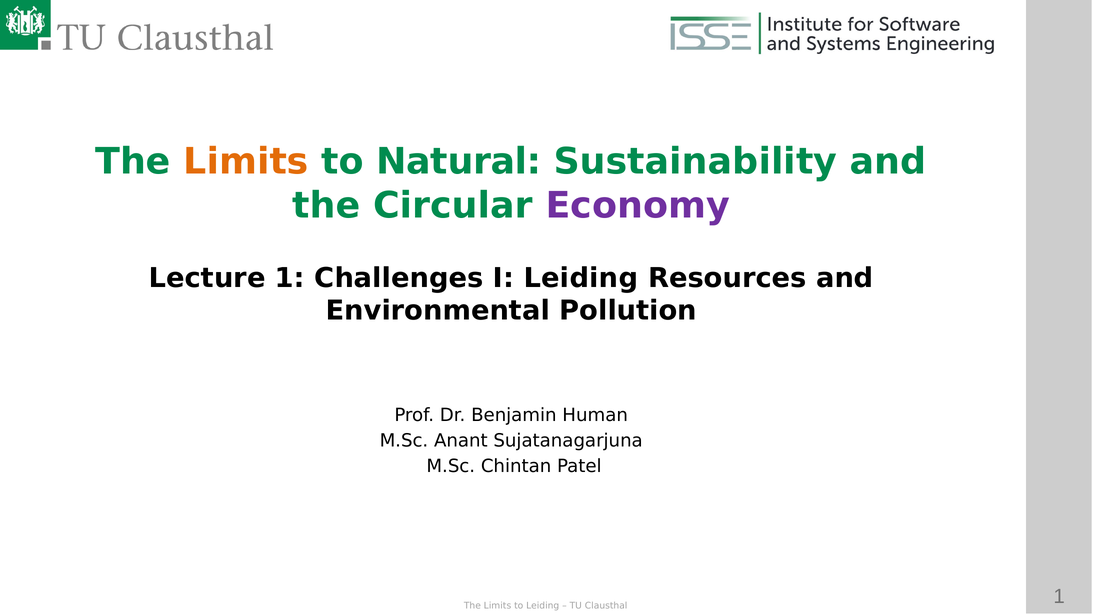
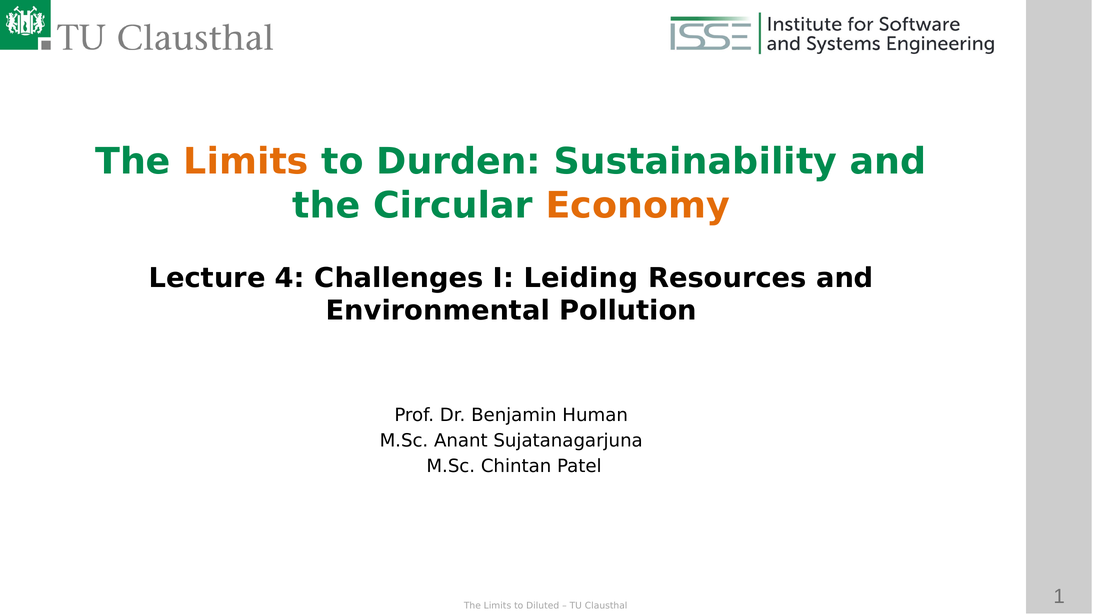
Natural: Natural -> Durden
Economy colour: purple -> orange
Lecture 1: 1 -> 4
to Leiding: Leiding -> Diluted
